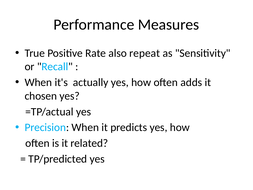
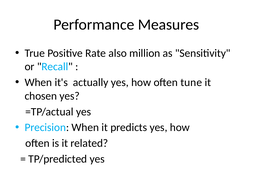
repeat: repeat -> million
adds: adds -> tune
